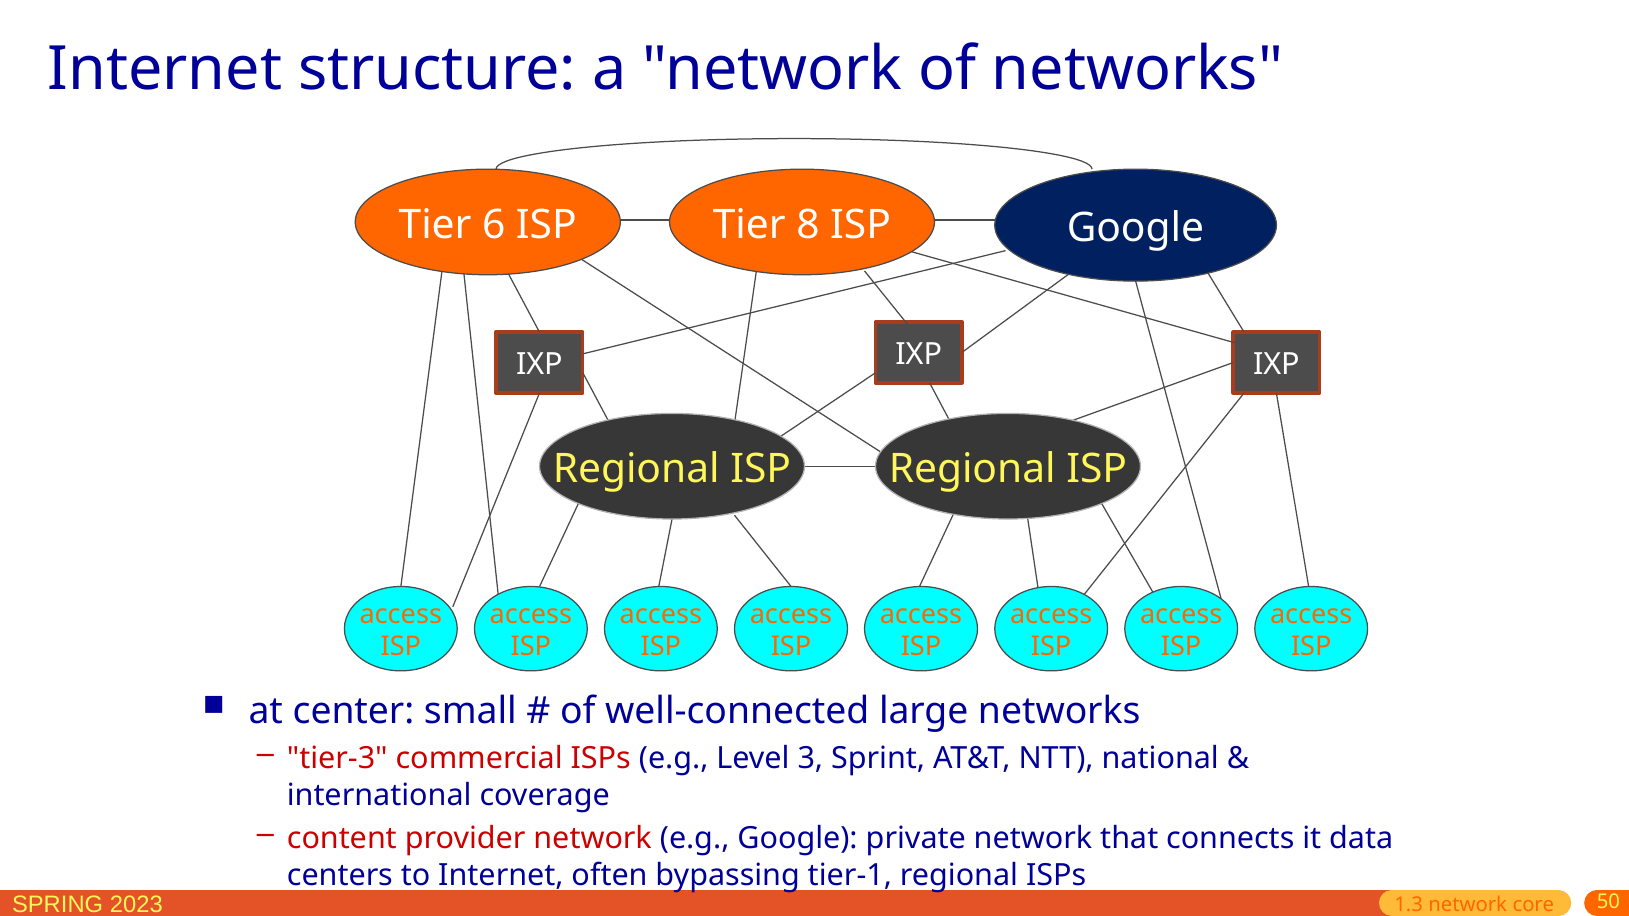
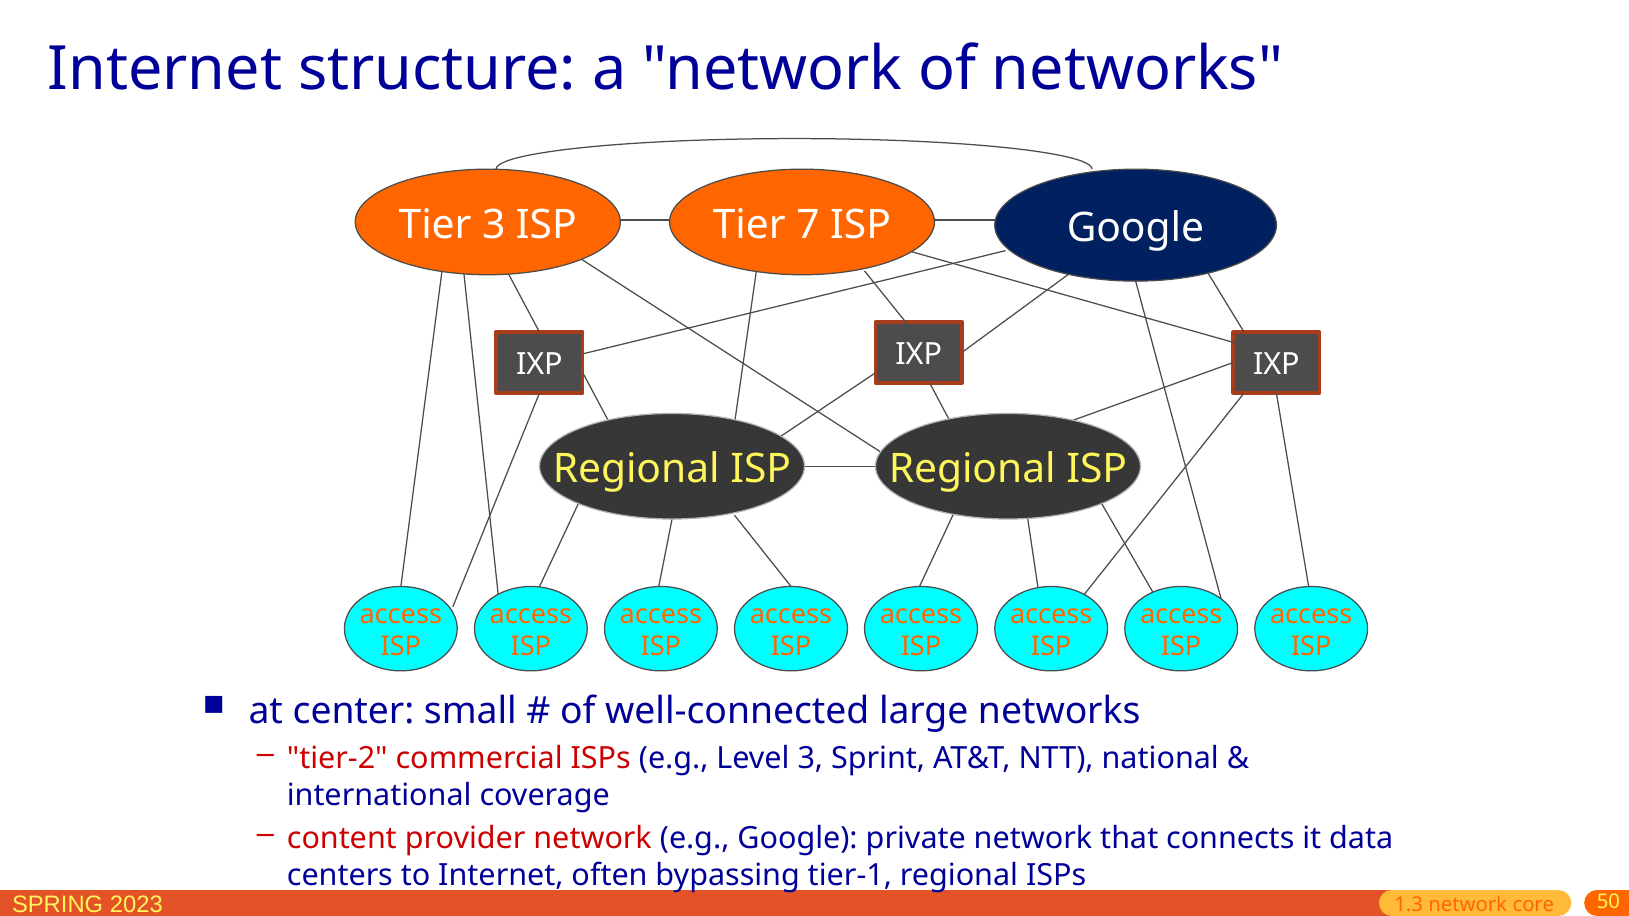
Tier 6: 6 -> 3
8: 8 -> 7
tier-3: tier-3 -> tier-2
